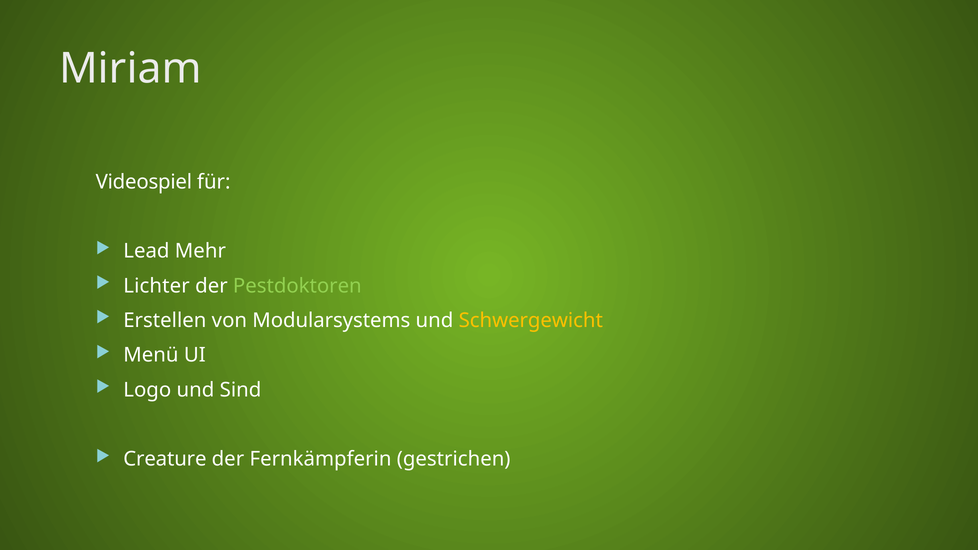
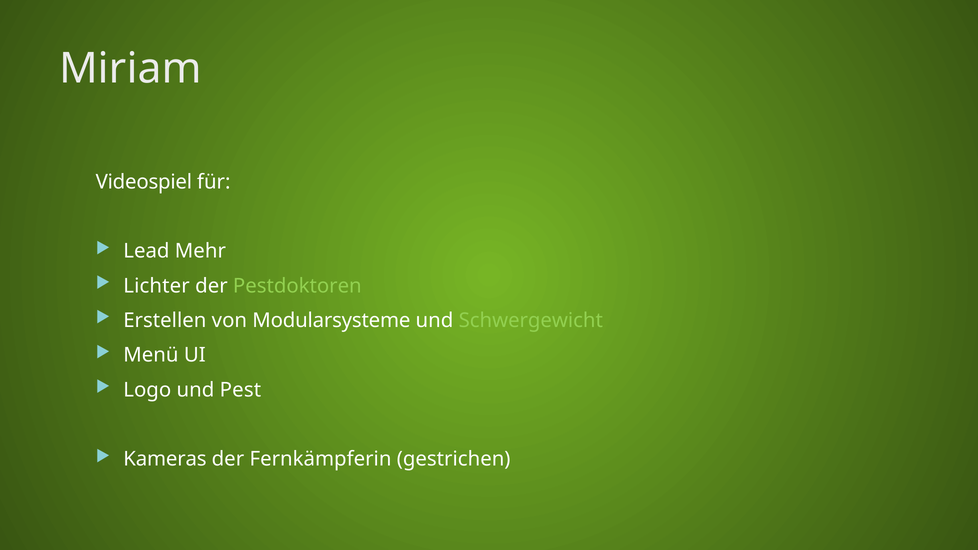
Modularsystems: Modularsystems -> Modularsysteme
Schwergewicht colour: yellow -> light green
Sind: Sind -> Pest
Creature: Creature -> Kameras
